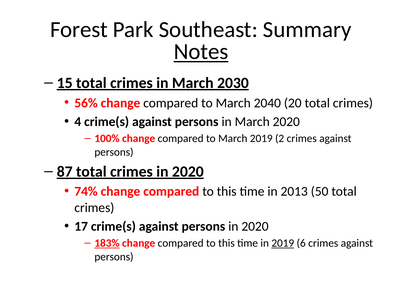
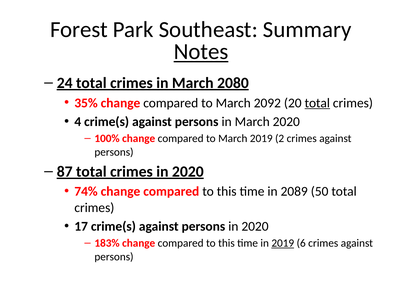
15: 15 -> 24
2030: 2030 -> 2080
56%: 56% -> 35%
2040: 2040 -> 2092
total at (317, 103) underline: none -> present
2013: 2013 -> 2089
183% underline: present -> none
